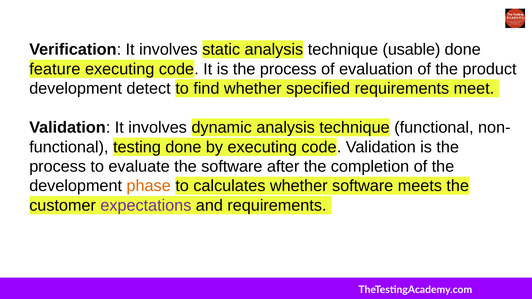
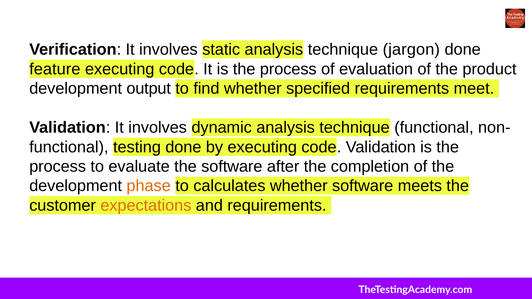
usable: usable -> jargon
detect: detect -> output
expectations colour: purple -> orange
